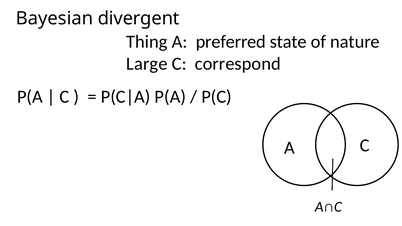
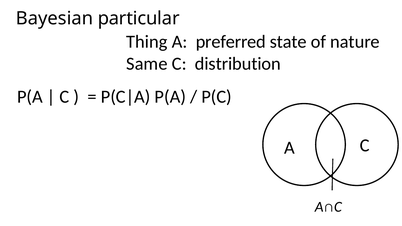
divergent: divergent -> particular
Large: Large -> Same
correspond: correspond -> distribution
